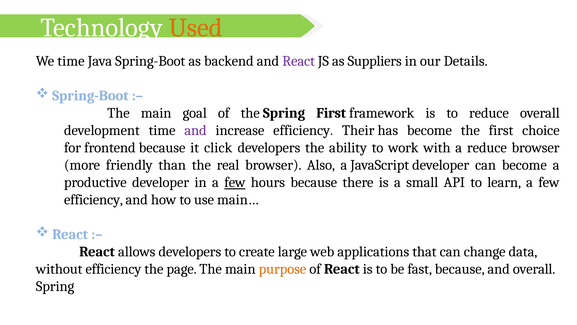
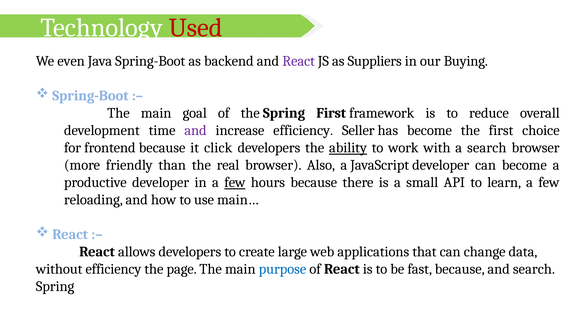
Used colour: orange -> red
We time: time -> even
Details: Details -> Buying
Their: Their -> Seller
ability underline: none -> present
a reduce: reduce -> search
efficiency at (93, 200): efficiency -> reloading
purpose colour: orange -> blue
and overall: overall -> search
